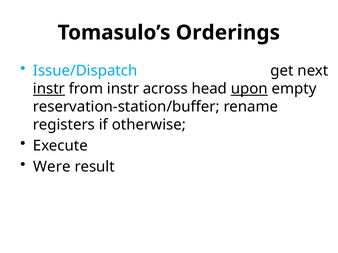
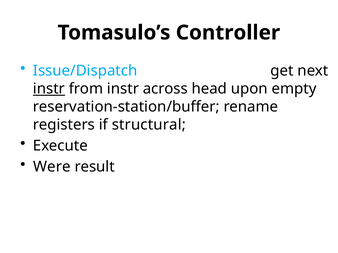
Orderings: Orderings -> Controller
upon underline: present -> none
otherwise: otherwise -> structural
